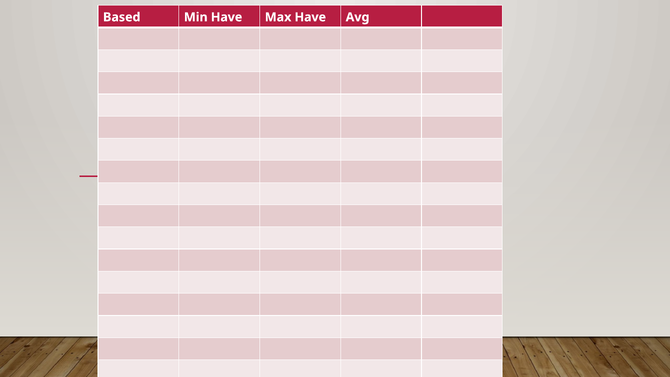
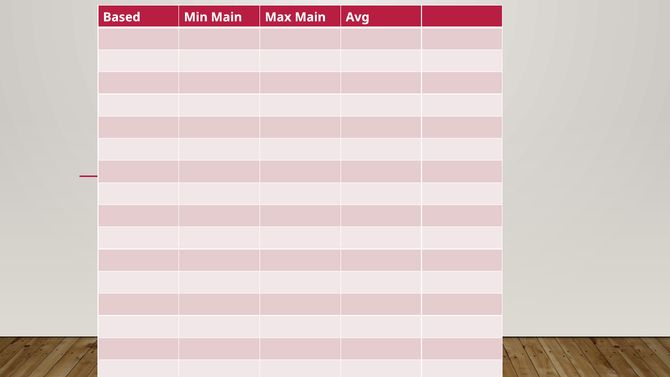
Min Have: Have -> Main
Max Have: Have -> Main
